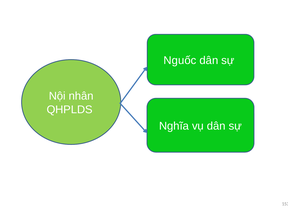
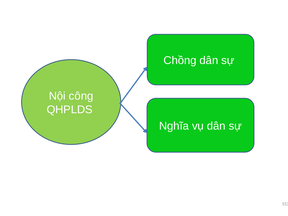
Nguốc: Nguốc -> Chồng
nhân: nhân -> công
